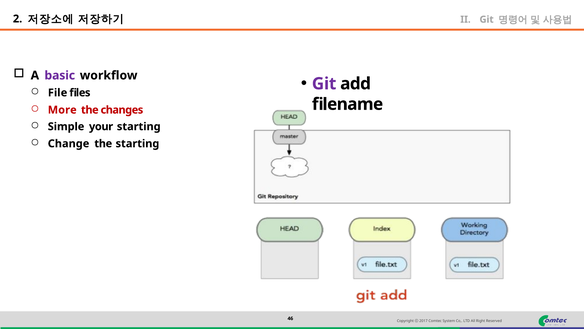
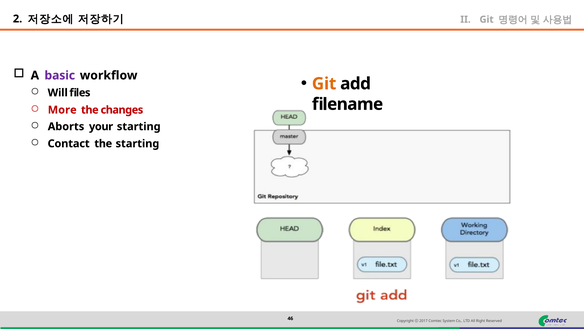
Git at (324, 84) colour: purple -> orange
File: File -> Will
Simple: Simple -> Aborts
Change: Change -> Contact
